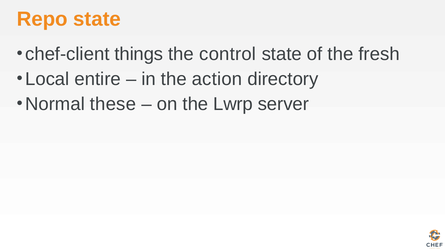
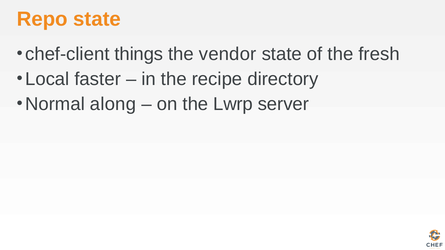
control: control -> vendor
entire: entire -> faster
action: action -> recipe
these: these -> along
